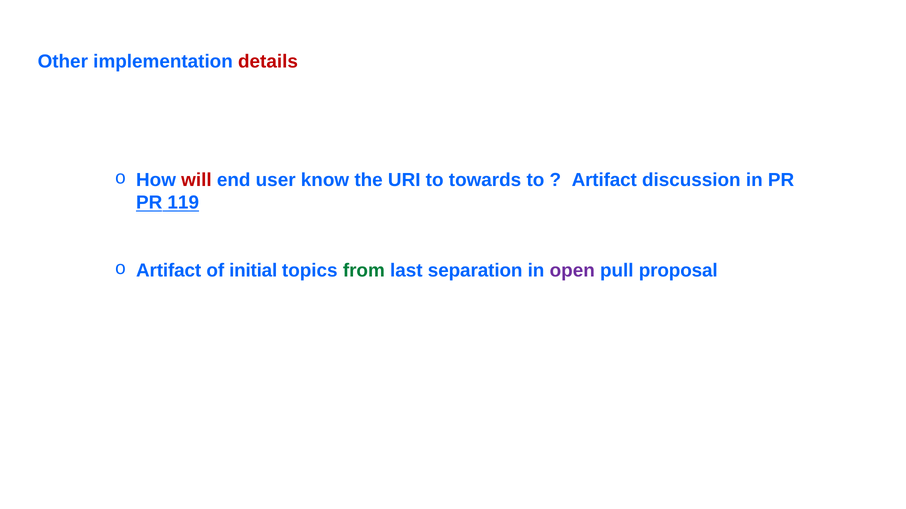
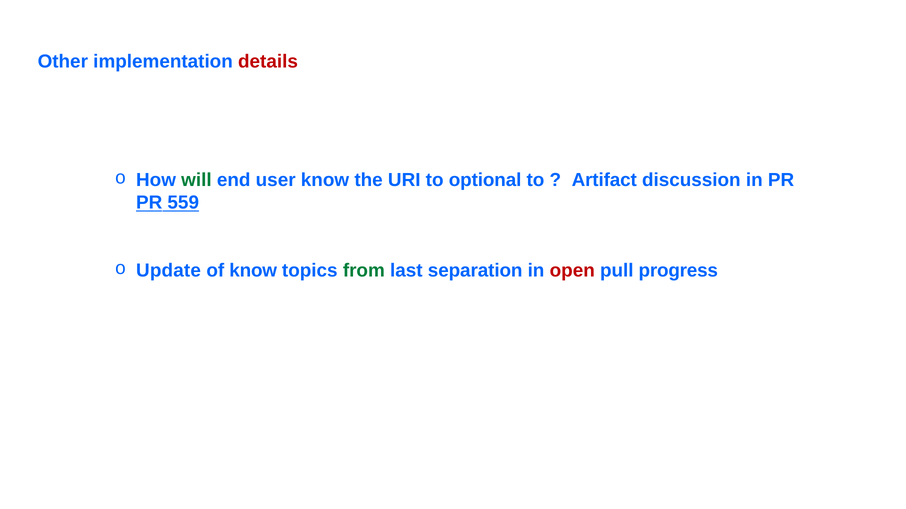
will colour: red -> green
towards: towards -> optional
119: 119 -> 559
Artifact at (169, 271): Artifact -> Update
of initial: initial -> know
open colour: purple -> red
proposal: proposal -> progress
